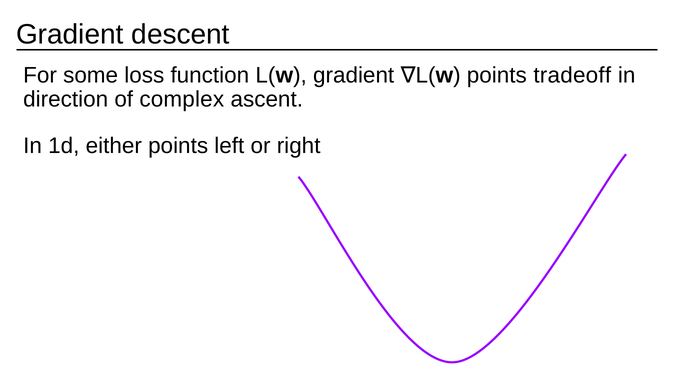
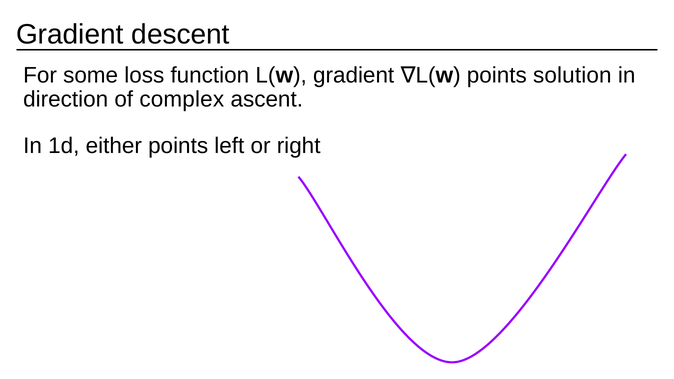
tradeoff: tradeoff -> solution
